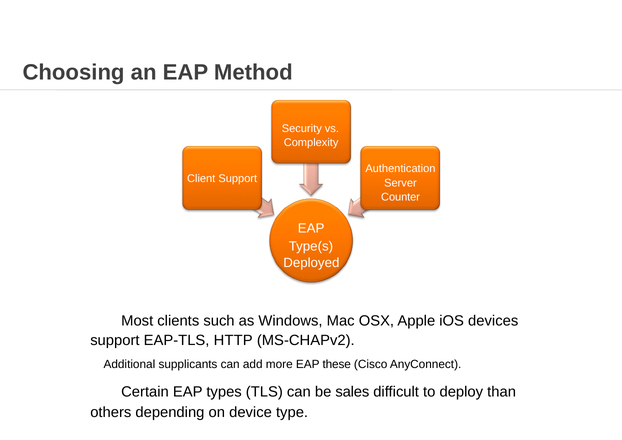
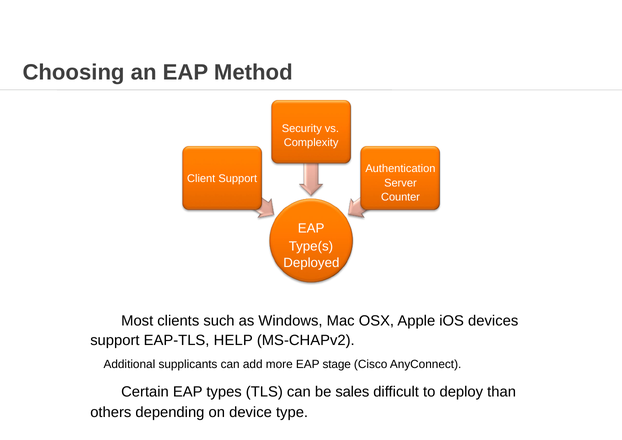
HTTP: HTTP -> HELP
these: these -> stage
